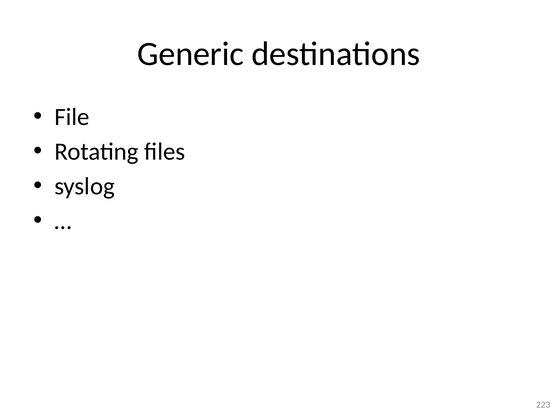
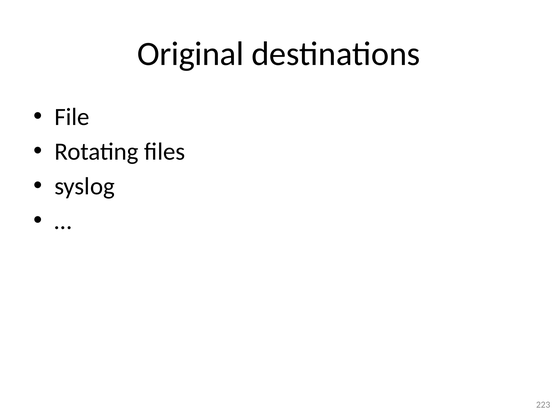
Generic: Generic -> Original
